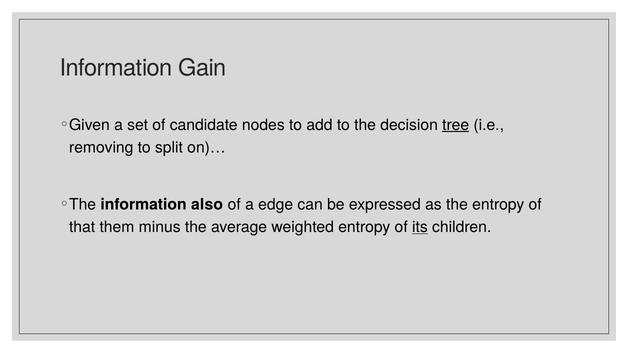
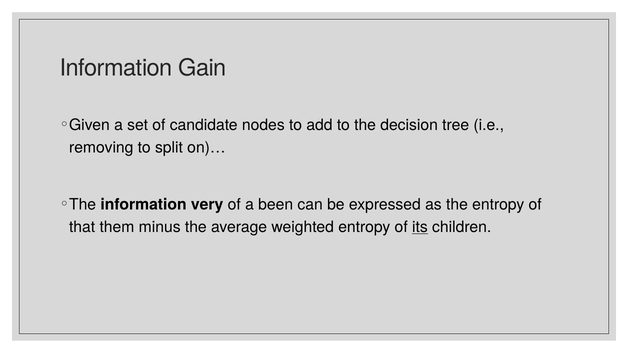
tree underline: present -> none
also: also -> very
edge: edge -> been
